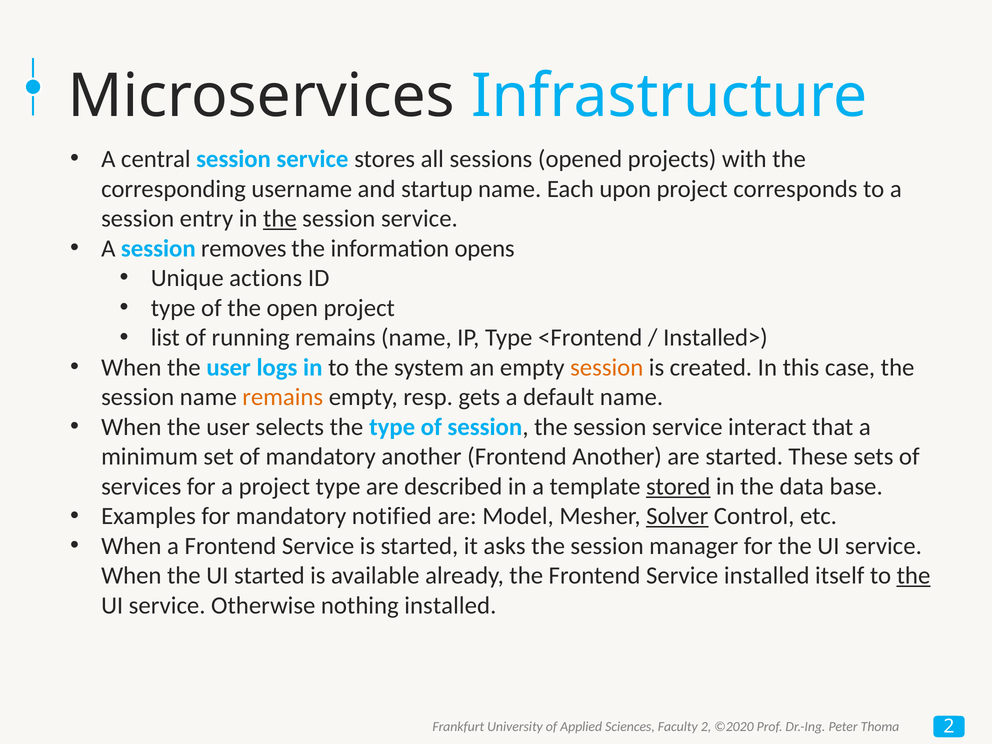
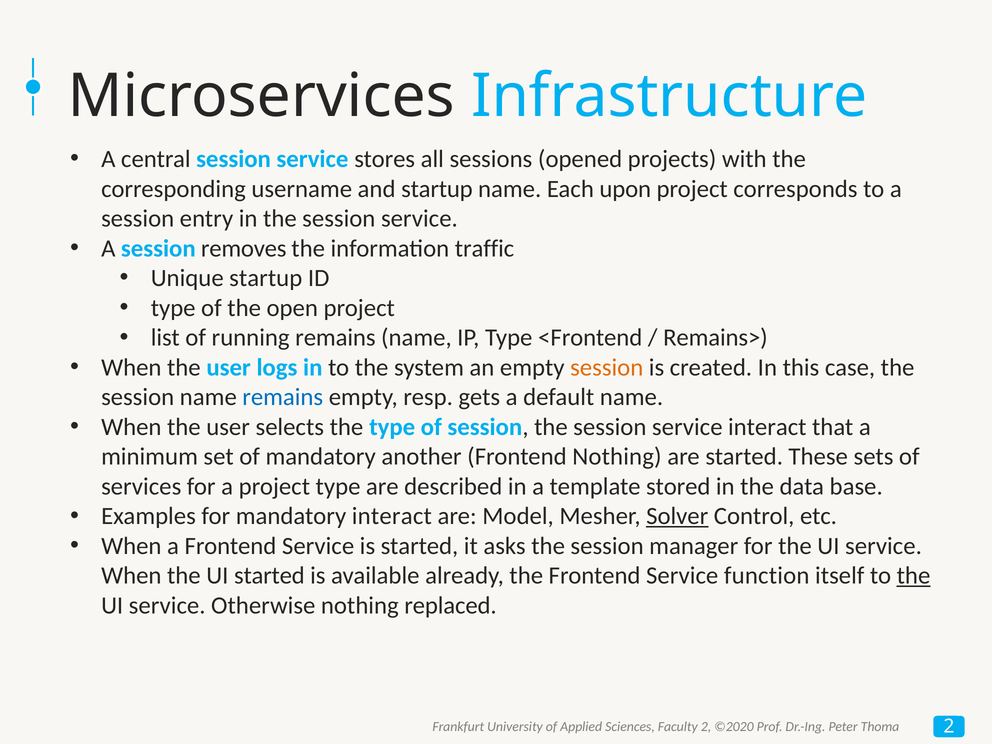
the at (280, 219) underline: present -> none
opens: opens -> traffic
Unique actions: actions -> startup
Installed>: Installed> -> Remains>
remains at (283, 397) colour: orange -> blue
Frontend Another: Another -> Nothing
stored underline: present -> none
mandatory notified: notified -> interact
Service installed: installed -> function
nothing installed: installed -> replaced
